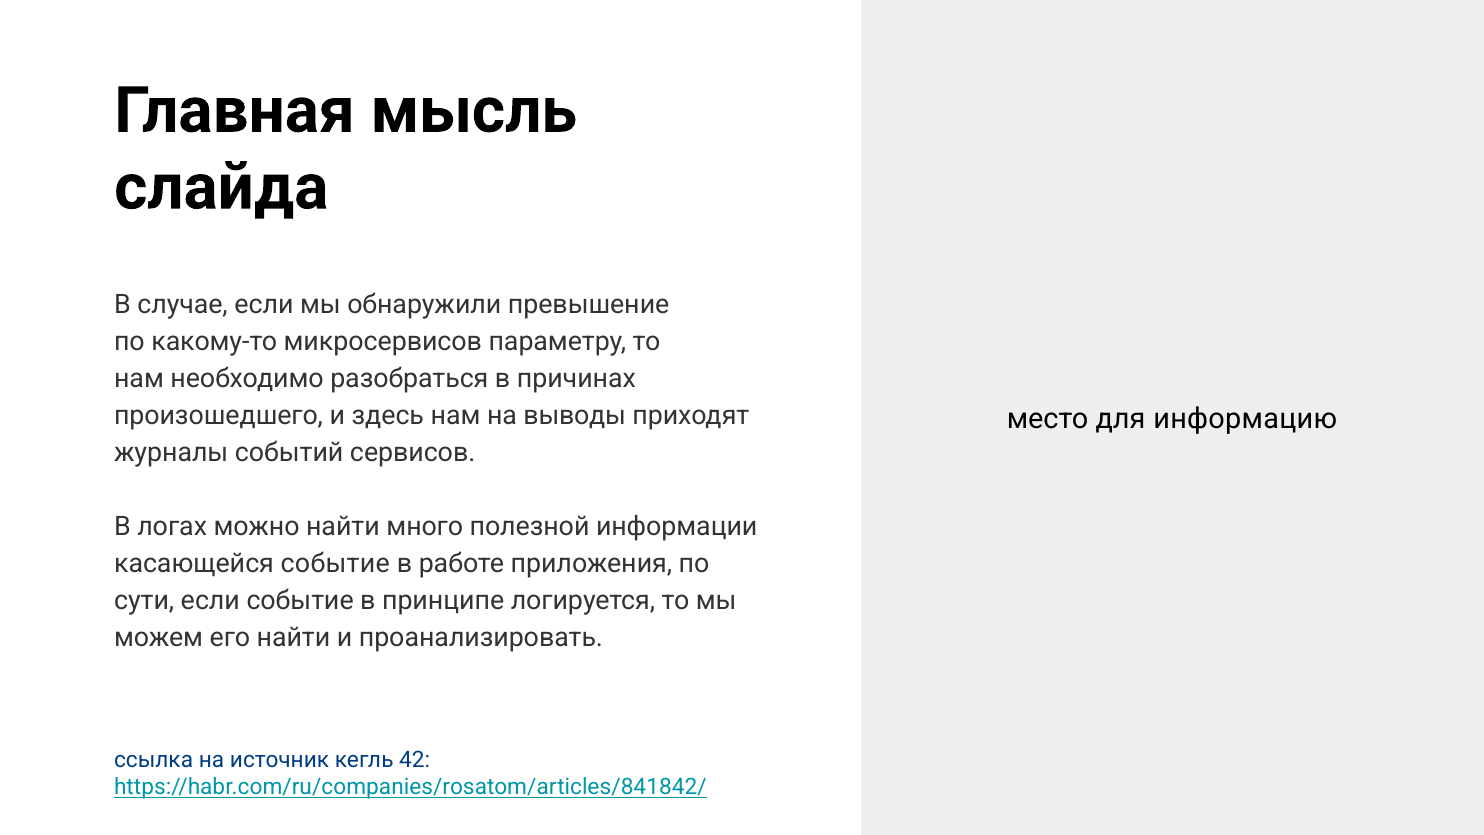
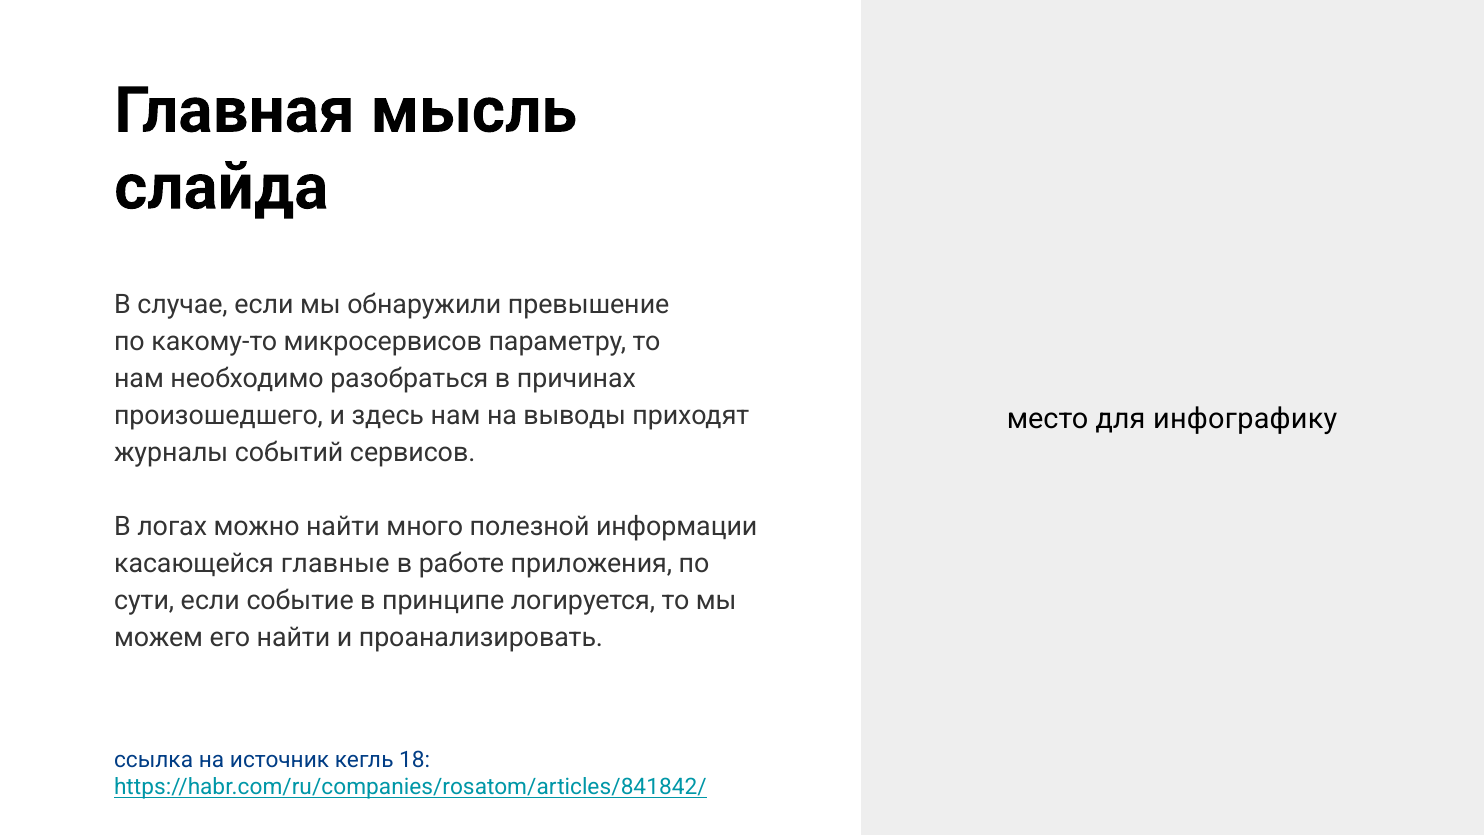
информацию: информацию -> инфографику
касающейся событие: событие -> главные
42: 42 -> 18
